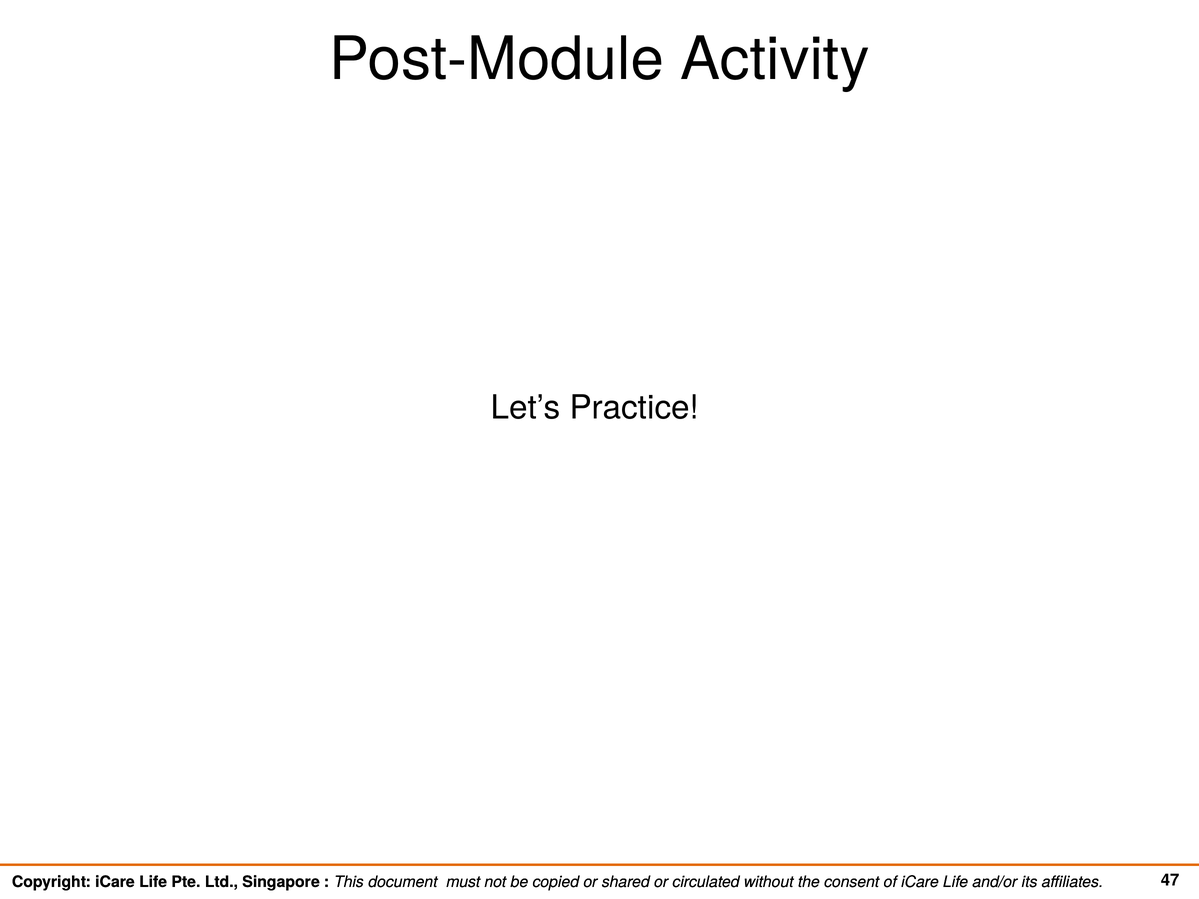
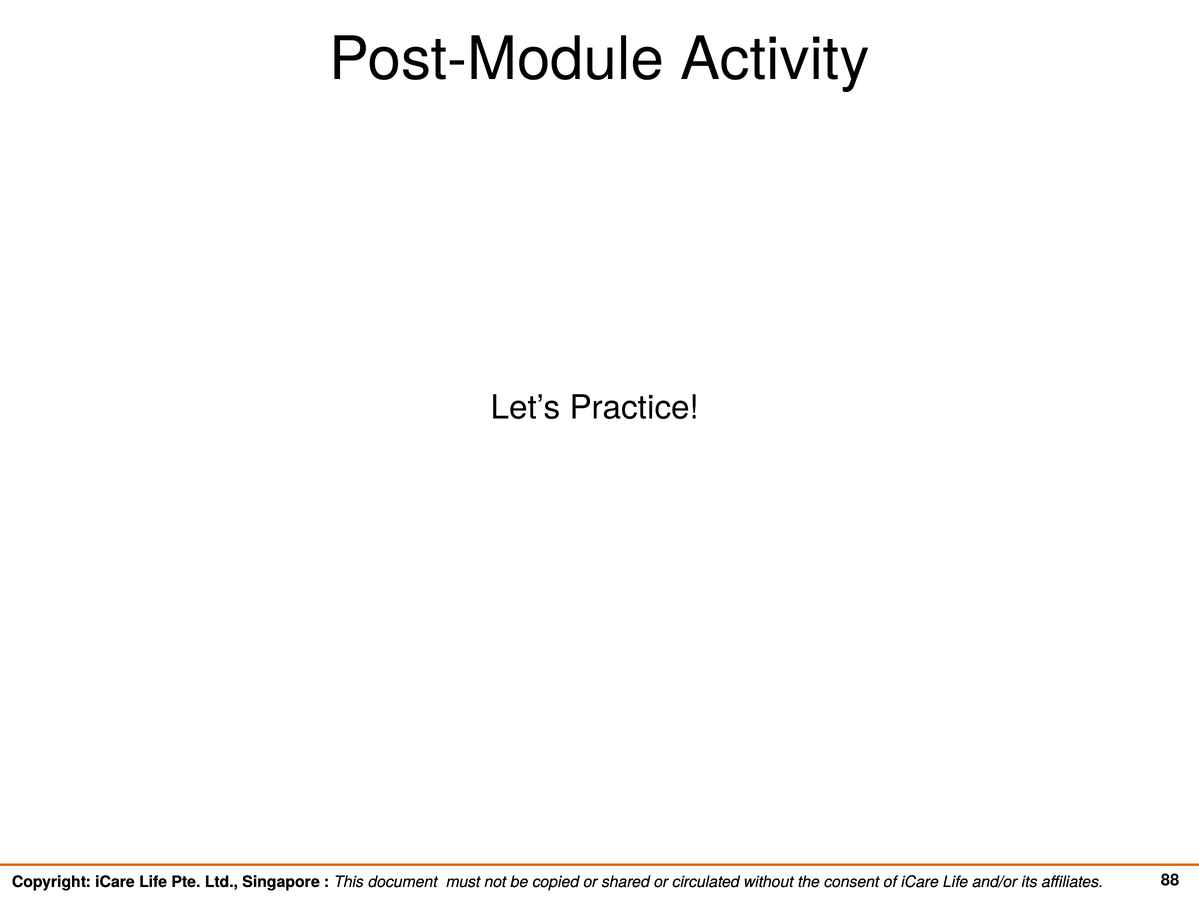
47: 47 -> 88
